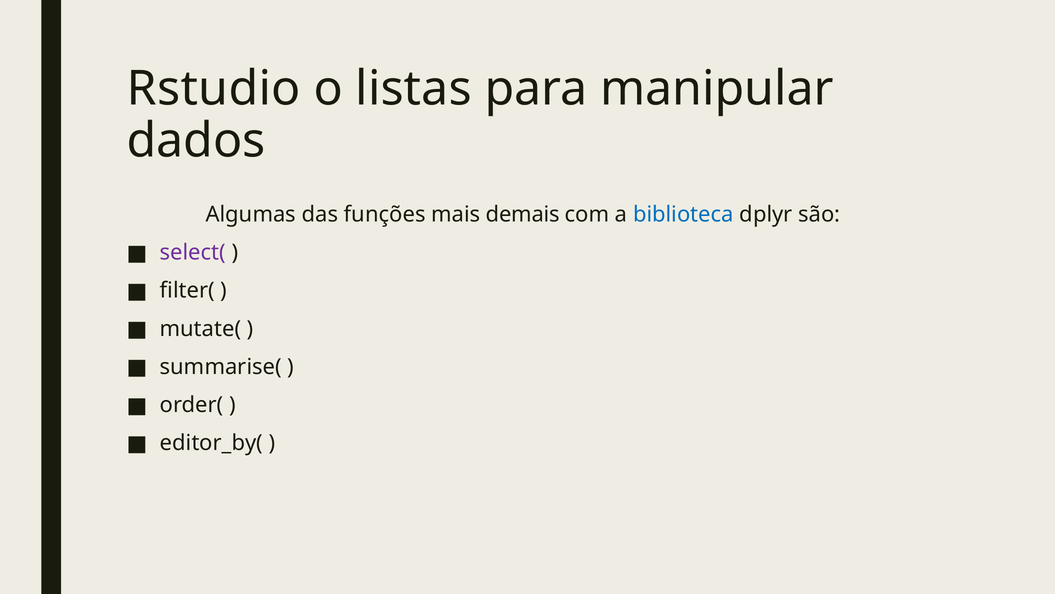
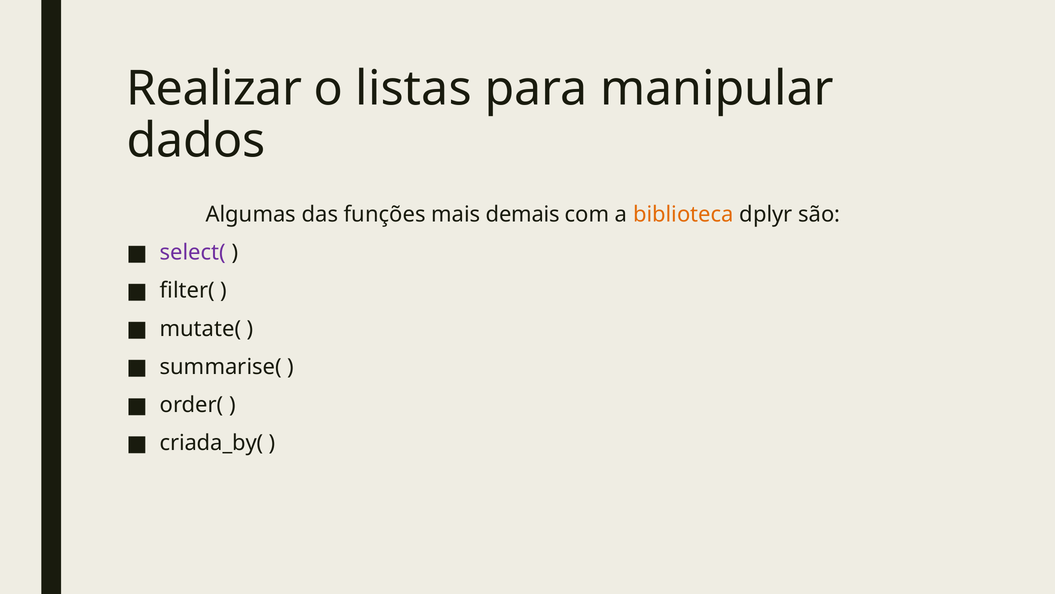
Rstudio: Rstudio -> Realizar
biblioteca colour: blue -> orange
editor_by(: editor_by( -> criada_by(
